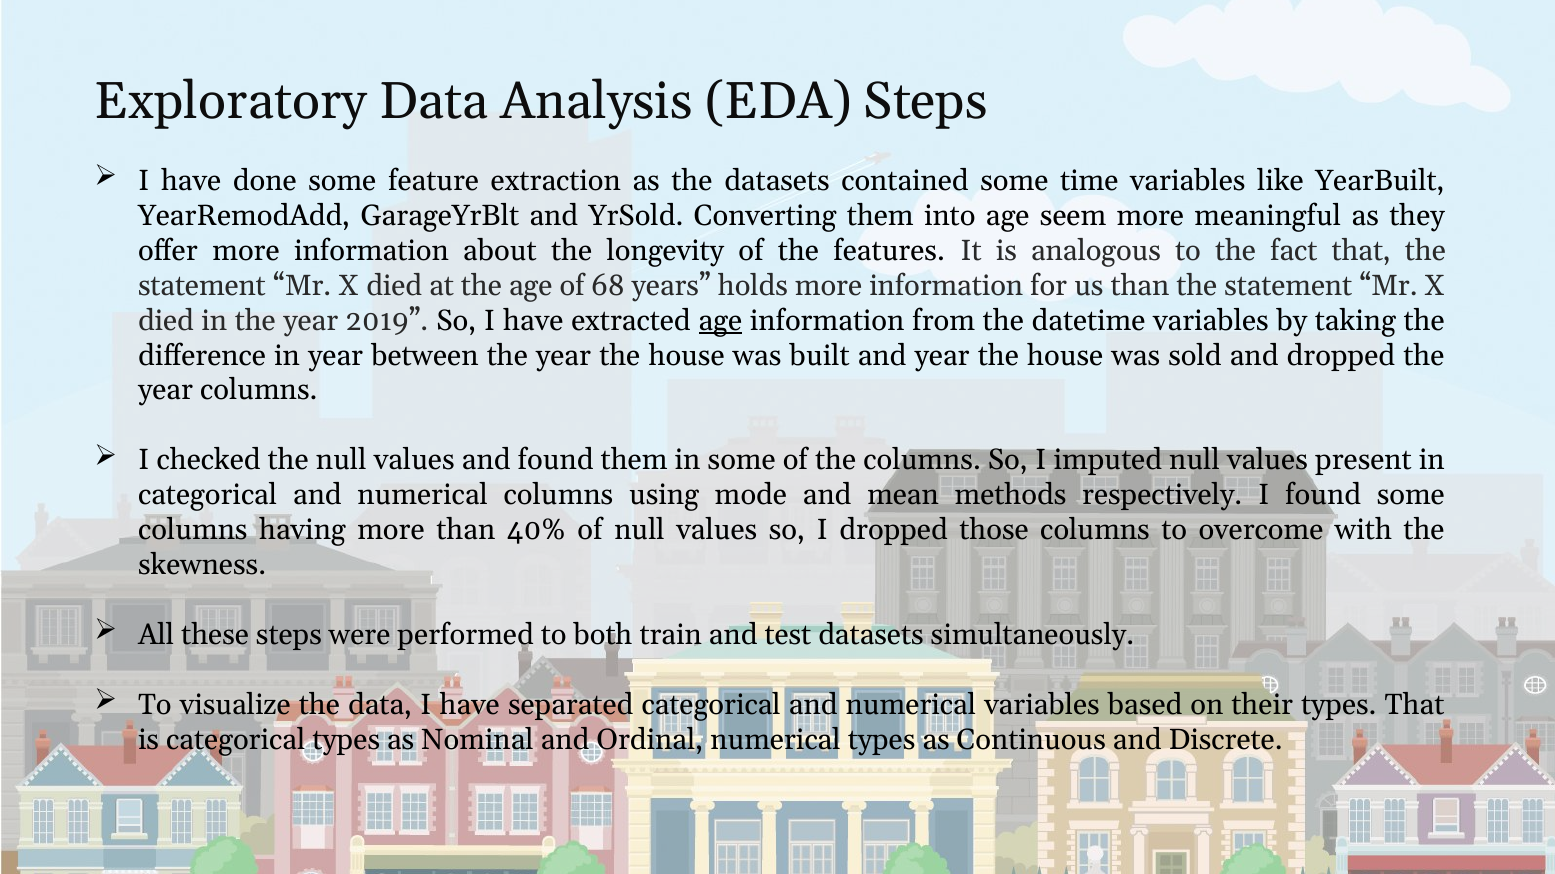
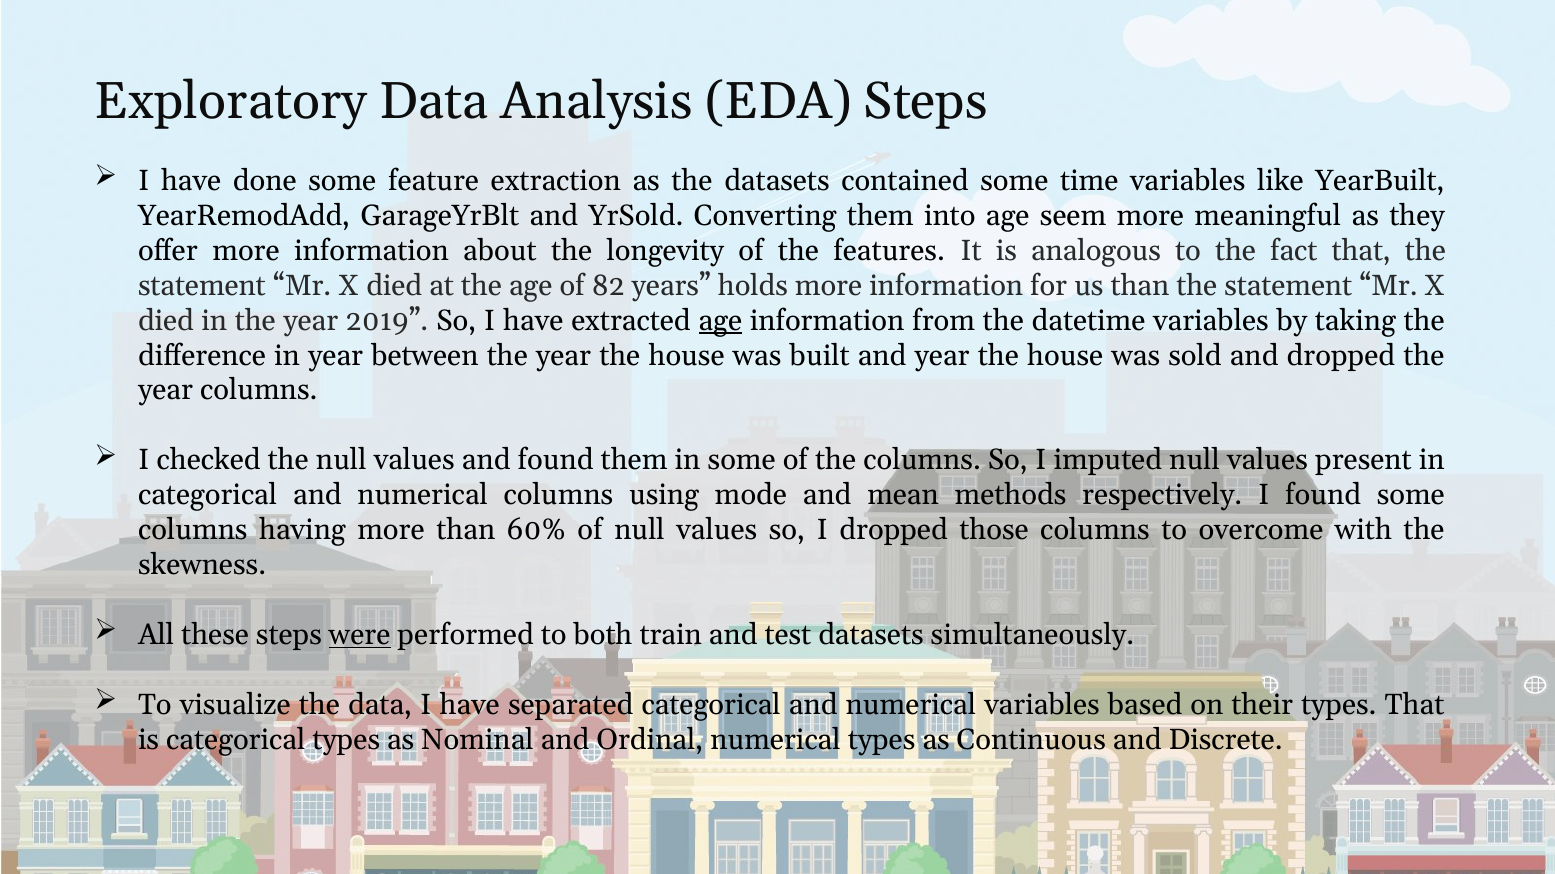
68: 68 -> 82
40%: 40% -> 60%
were underline: none -> present
